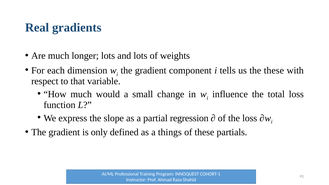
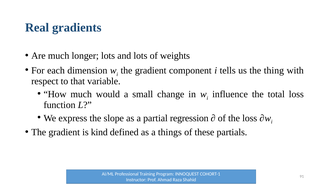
the these: these -> thing
only: only -> kind
